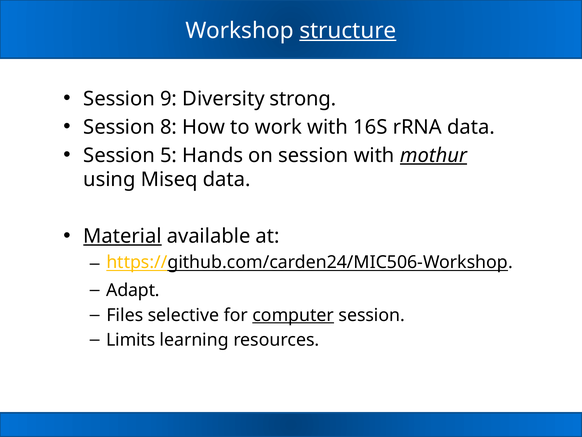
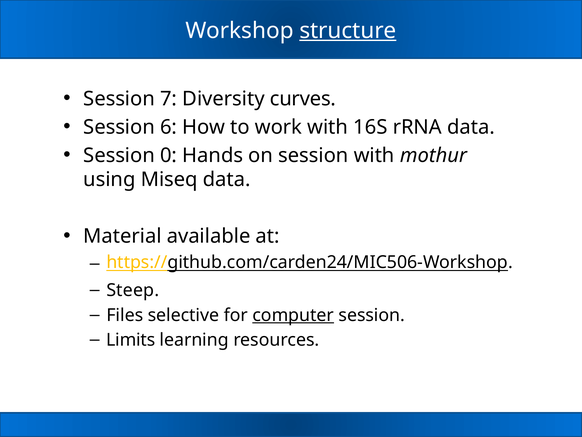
9: 9 -> 7
strong: strong -> curves
8: 8 -> 6
5: 5 -> 0
mothur underline: present -> none
Material underline: present -> none
Adapt: Adapt -> Steep
